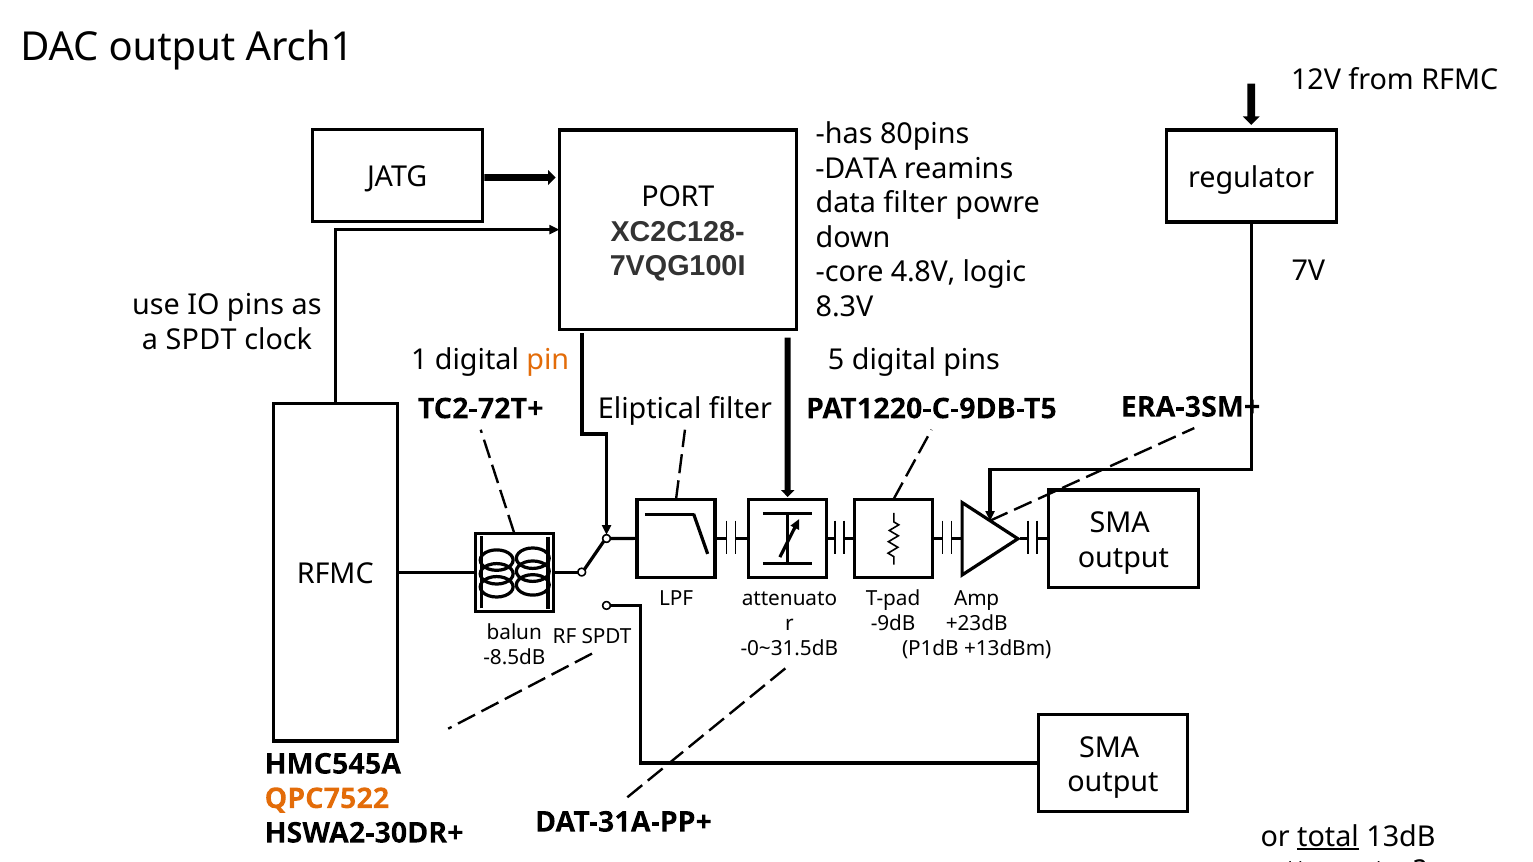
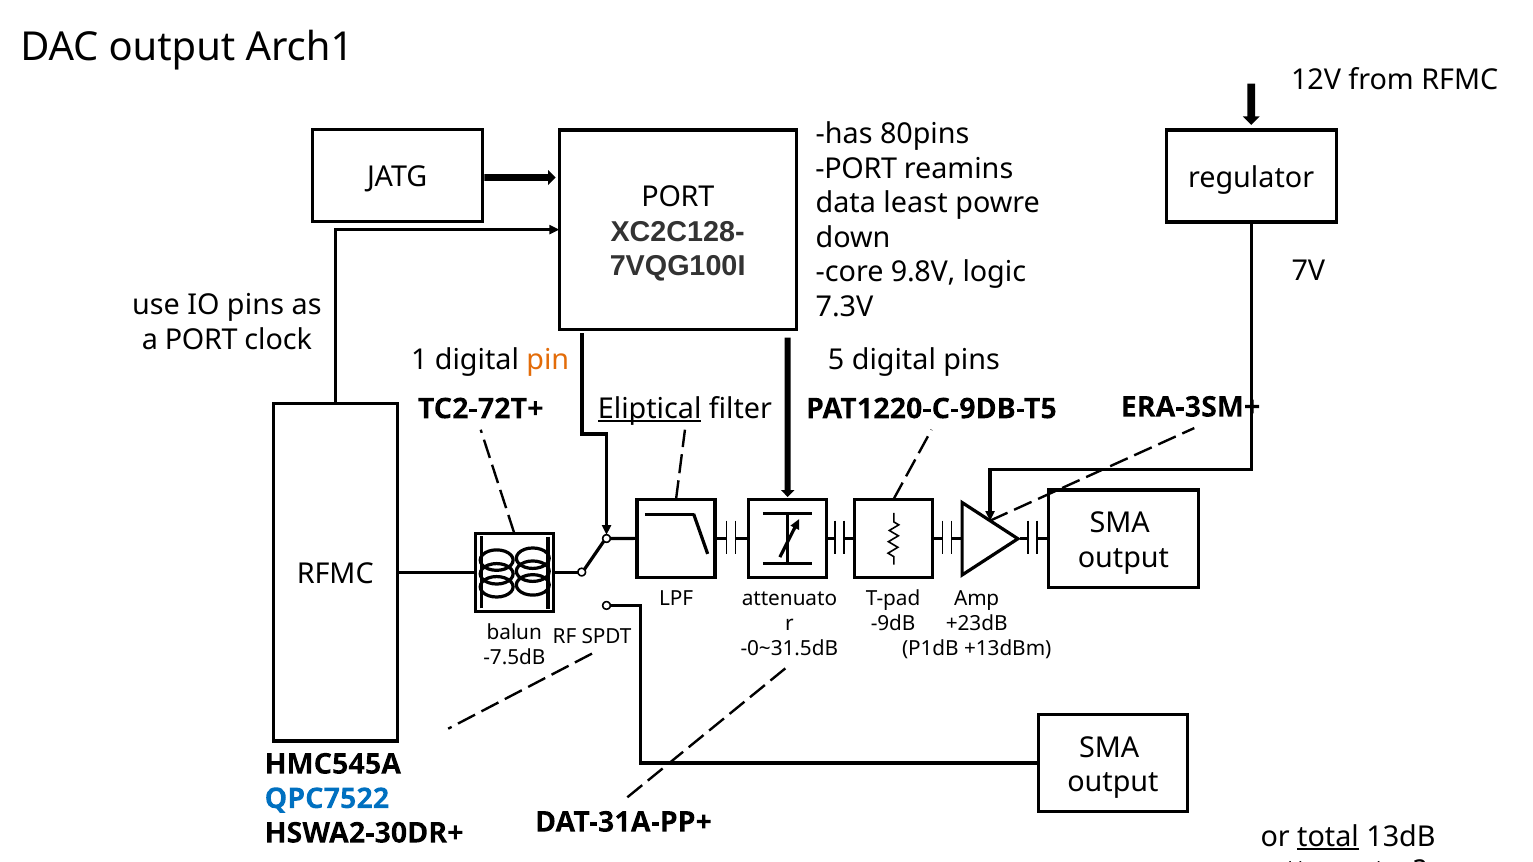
DATA at (856, 169): DATA -> PORT
data filter: filter -> least
4.8V: 4.8V -> 9.8V
8.3V: 8.3V -> 7.3V
a SPDT: SPDT -> PORT
Eliptical underline: none -> present
-8.5dB: -8.5dB -> -7.5dB
QPC7522 colour: orange -> blue
